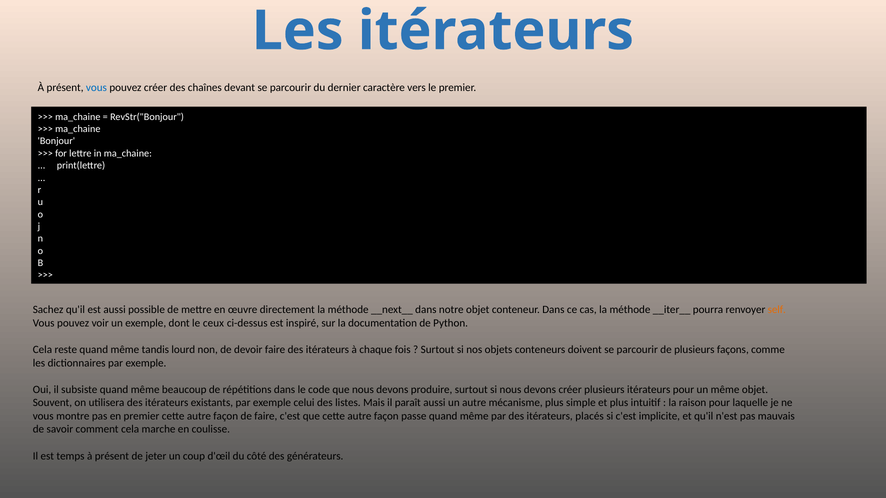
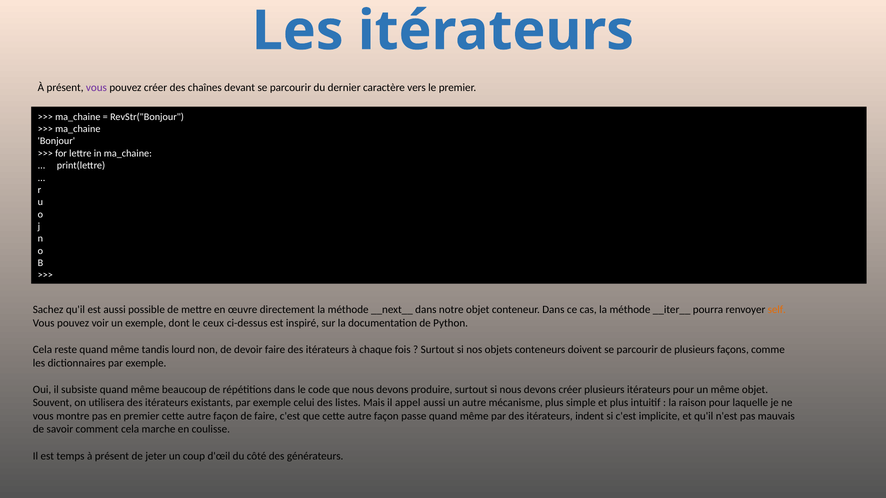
vous at (96, 87) colour: blue -> purple
paraît: paraît -> appel
placés: placés -> indent
